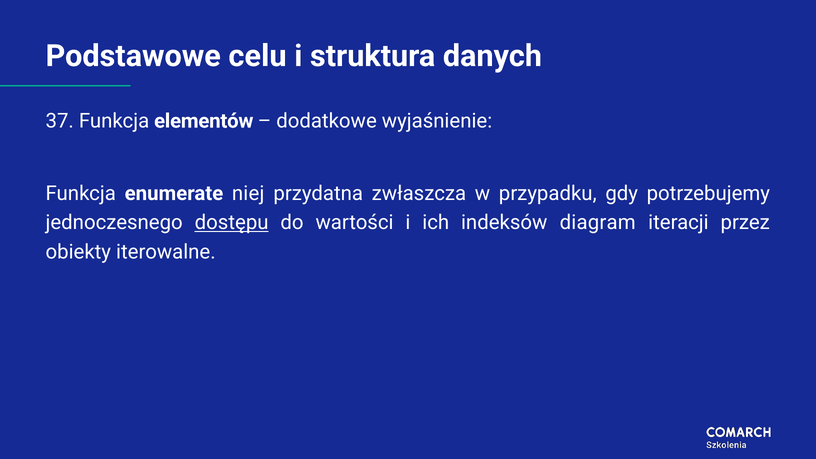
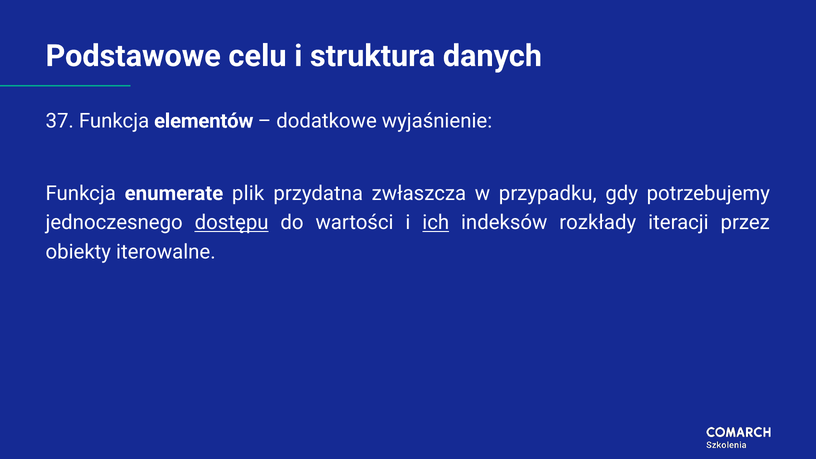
niej: niej -> plik
ich underline: none -> present
diagram: diagram -> rozkłady
